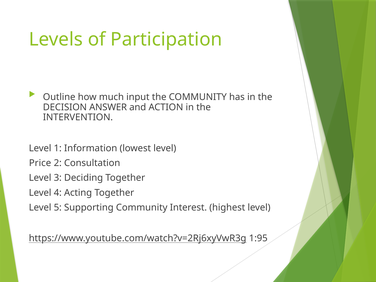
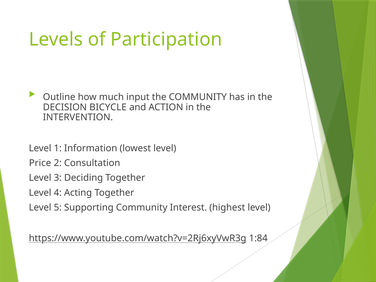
ANSWER: ANSWER -> BICYCLE
1:95: 1:95 -> 1:84
